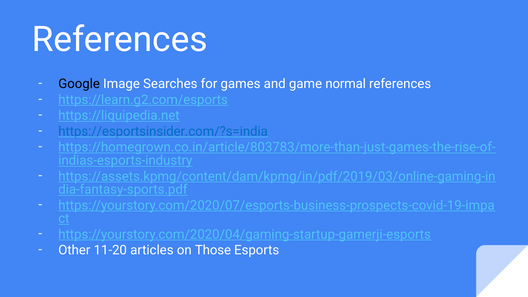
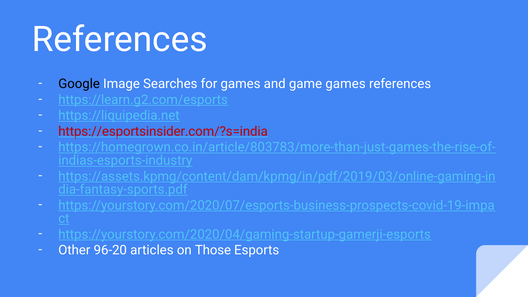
game normal: normal -> games
https://esportsinsider.com/?s=india colour: blue -> red
11-20: 11-20 -> 96-20
